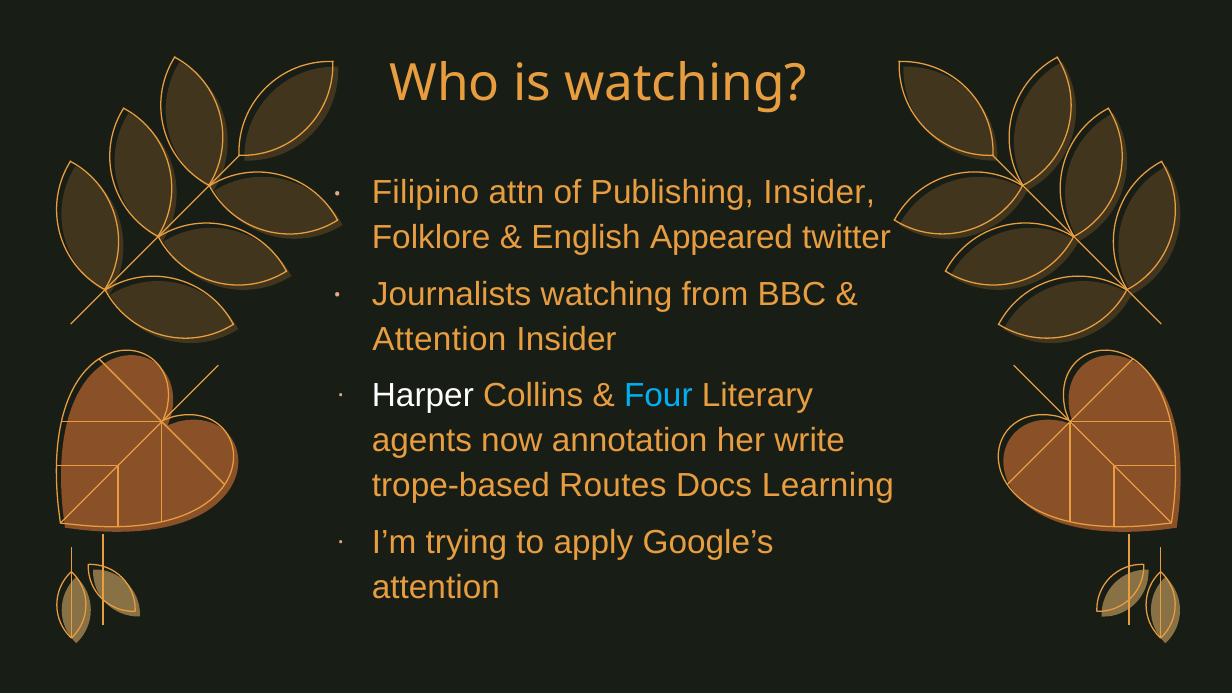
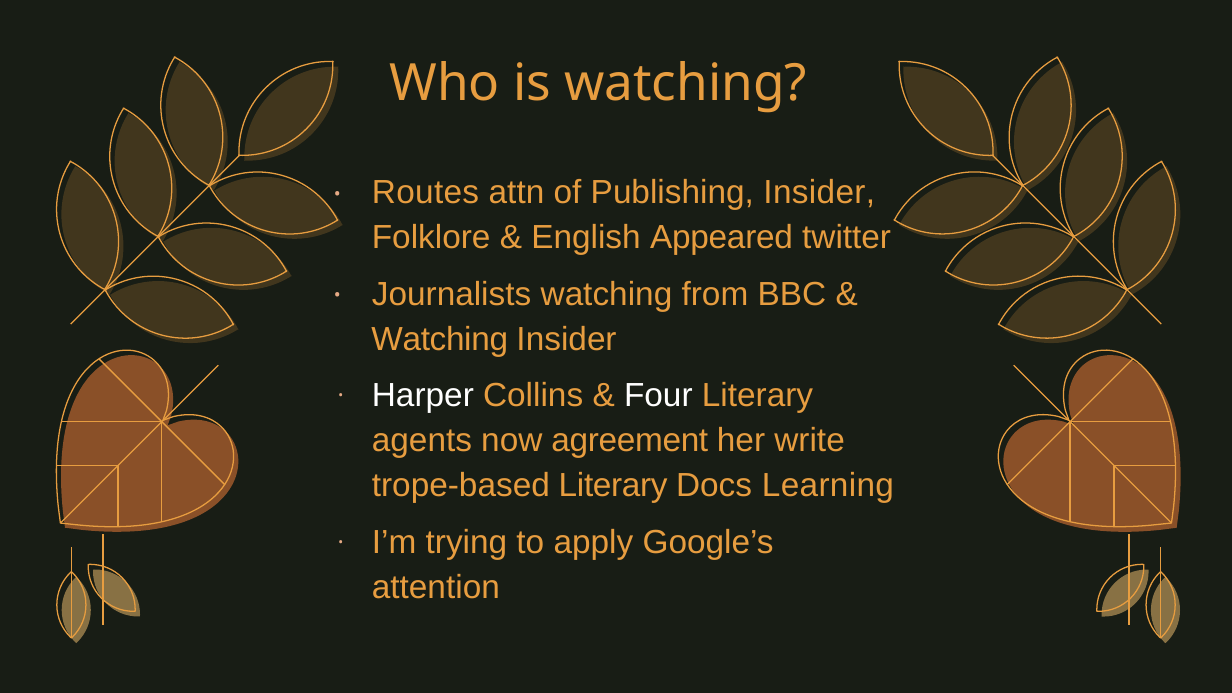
Filipino: Filipino -> Routes
Attention at (439, 339): Attention -> Watching
Four colour: light blue -> white
annotation: annotation -> agreement
trope-based Routes: Routes -> Literary
